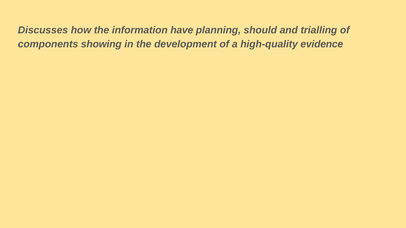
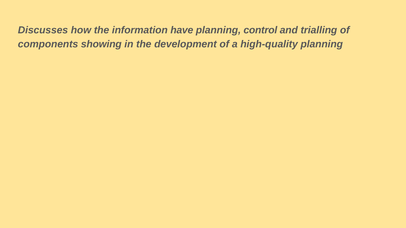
should: should -> control
high-quality evidence: evidence -> planning
